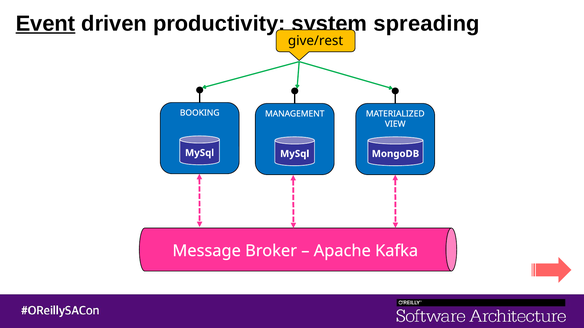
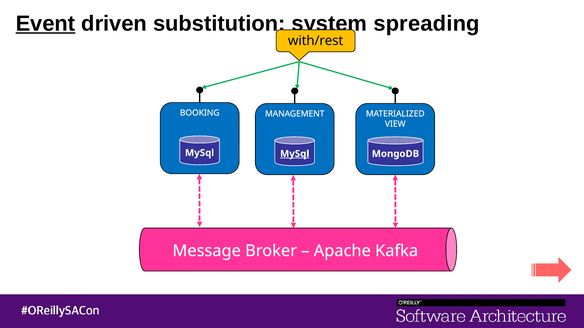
productivity: productivity -> substitution
give/rest: give/rest -> with/rest
MySql at (295, 154) underline: none -> present
